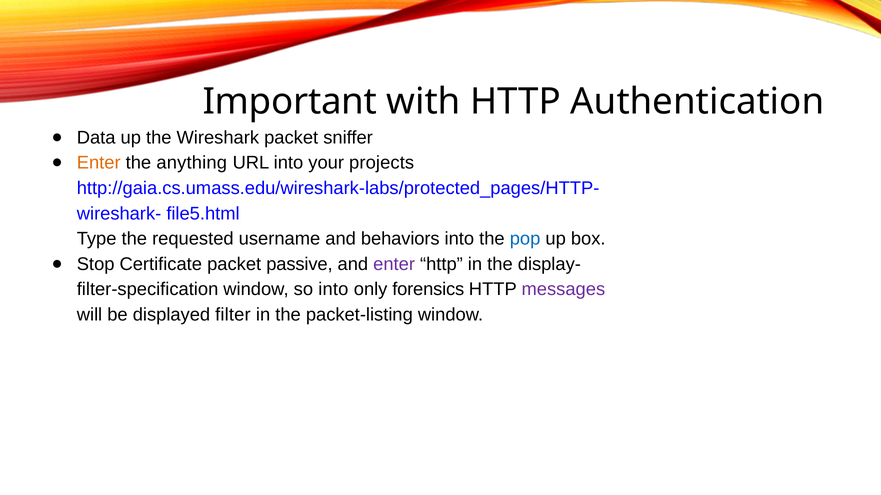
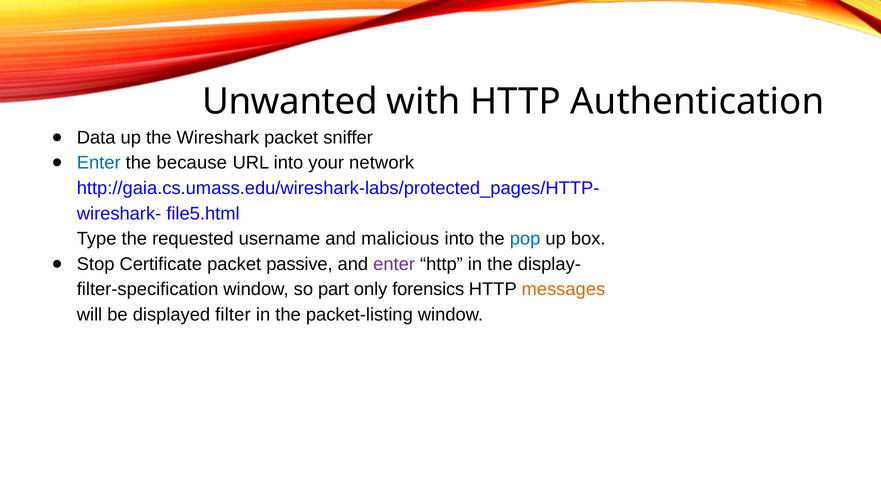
Important: Important -> Unwanted
Enter at (99, 163) colour: orange -> blue
anything: anything -> because
projects: projects -> network
behaviors: behaviors -> malicious
so into: into -> part
messages colour: purple -> orange
